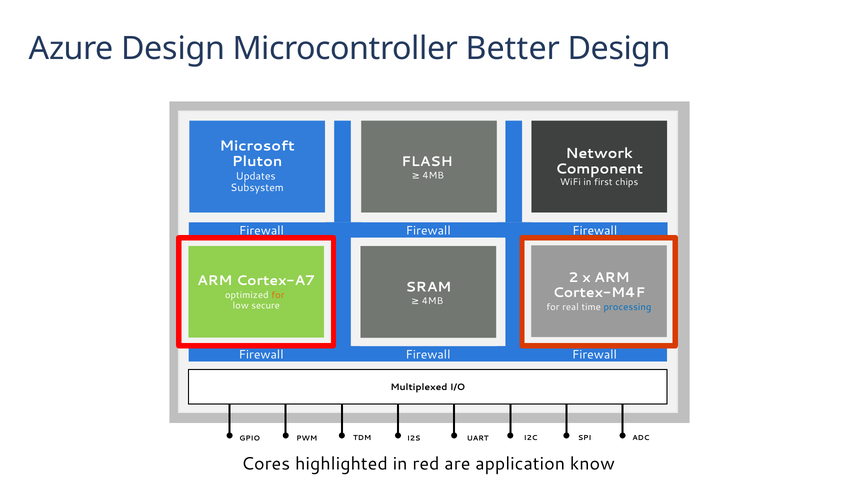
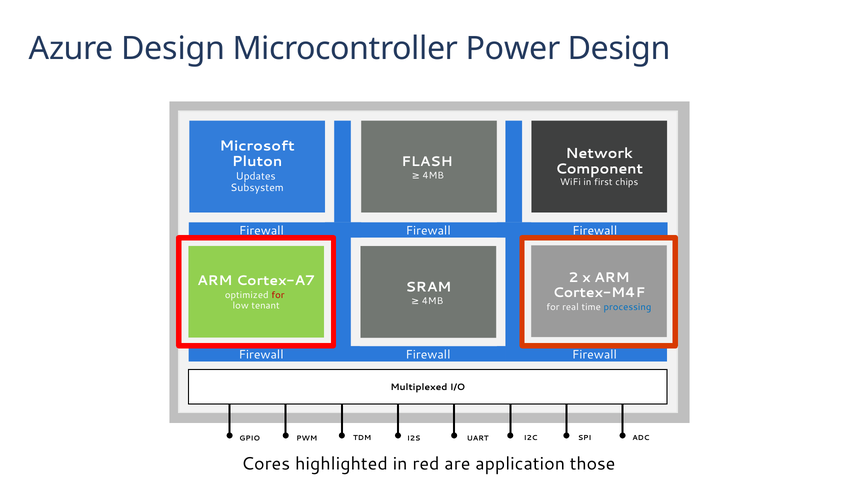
Better: Better -> Power
for at (278, 295) colour: orange -> red
secure: secure -> tenant
know: know -> those
